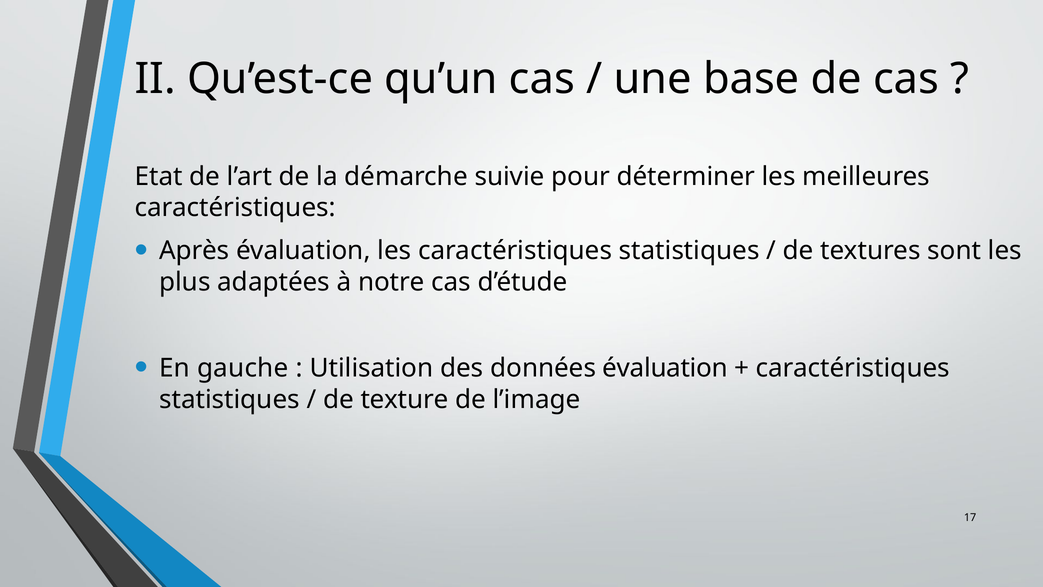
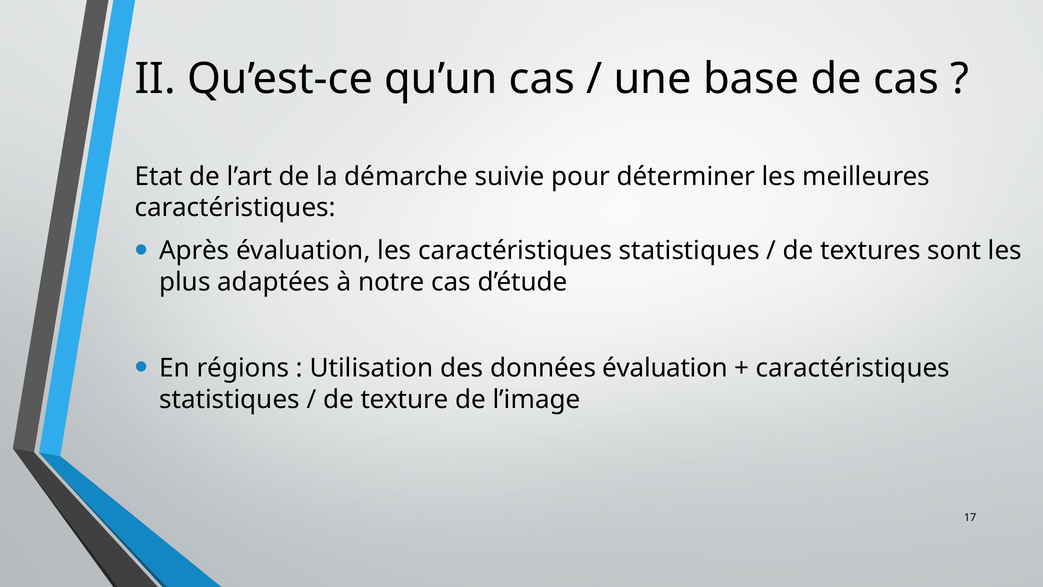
gauche: gauche -> régions
